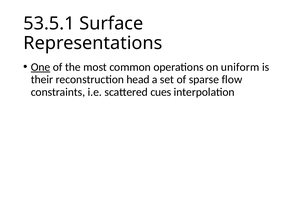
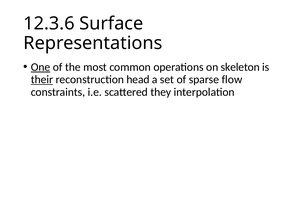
53.5.1: 53.5.1 -> 12.3.6
uniform: uniform -> skeleton
their underline: none -> present
cues: cues -> they
